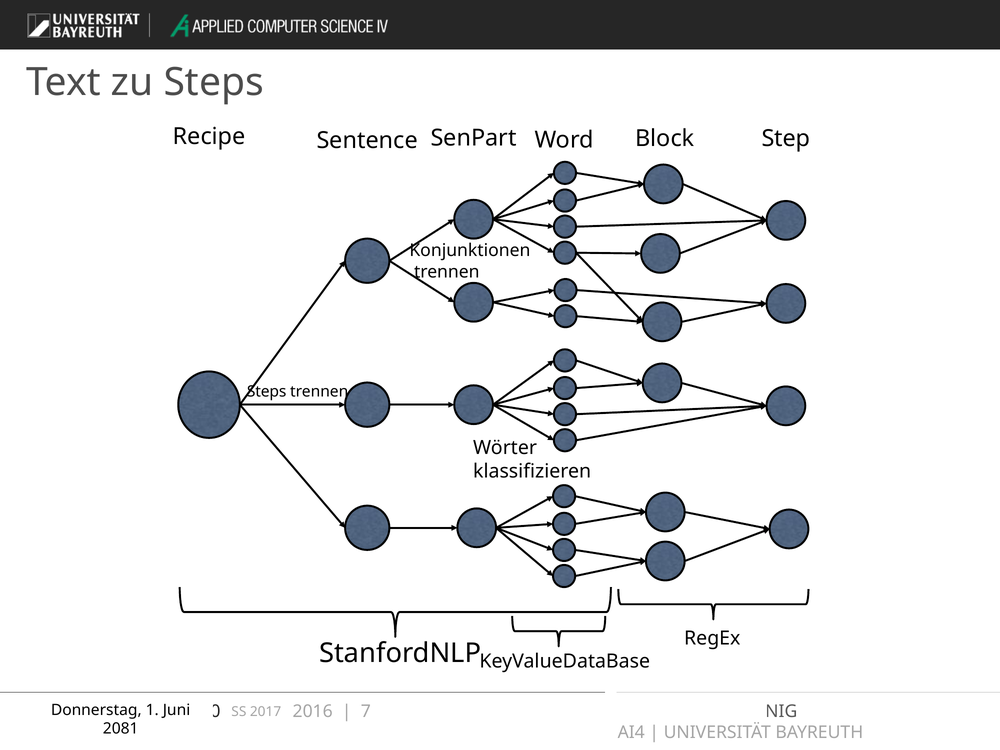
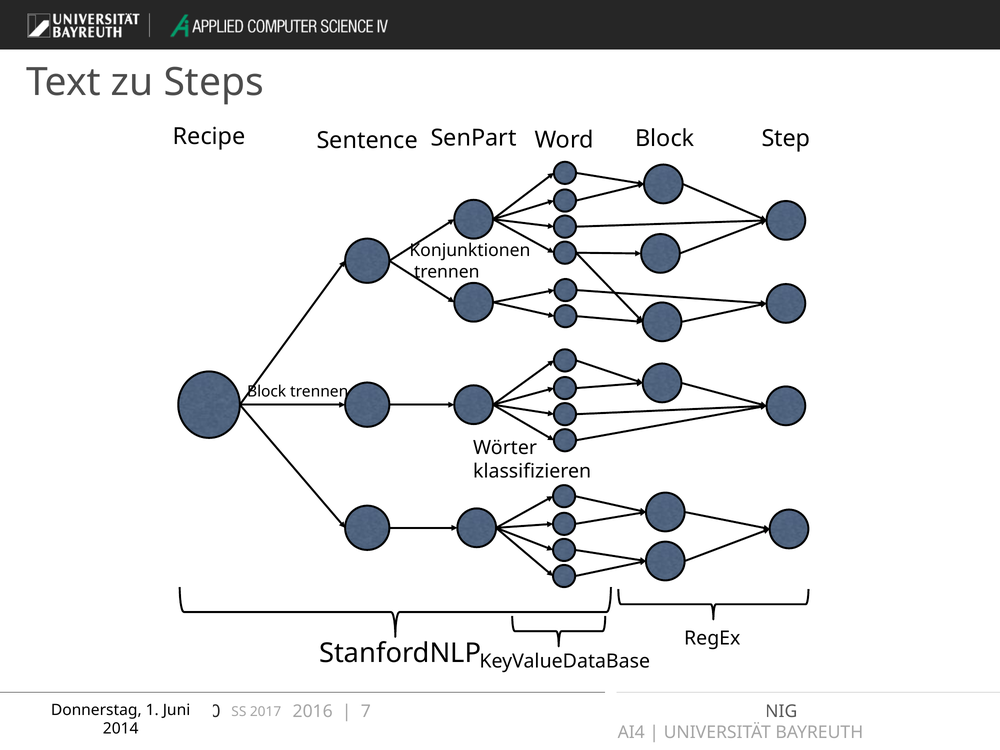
Steps at (267, 392): Steps -> Block
2081: 2081 -> 2014
